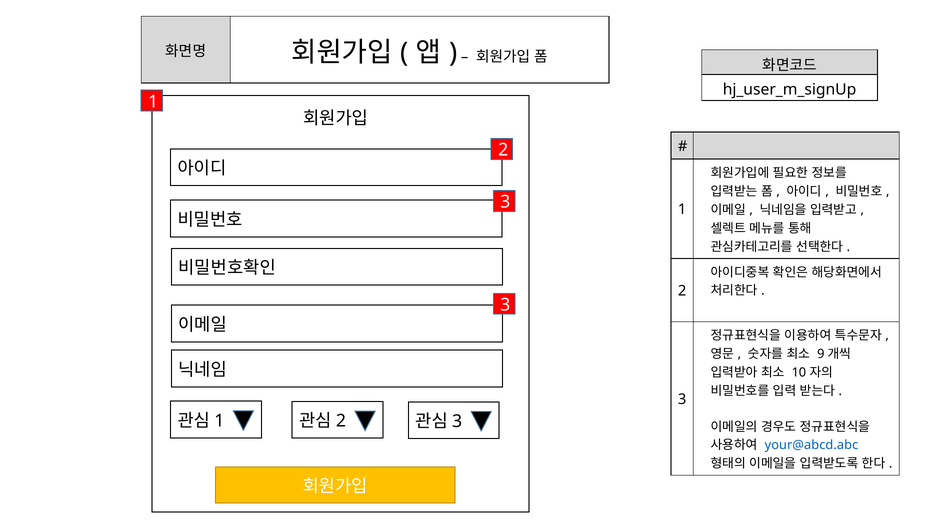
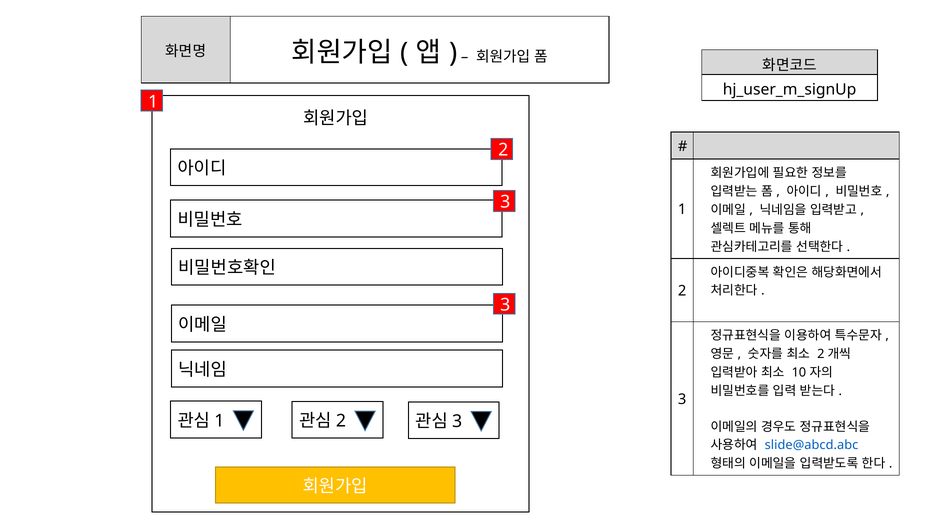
9 at (821, 354): 9 -> 2
your@abcd.abc: your@abcd.abc -> slide@abcd.abc
